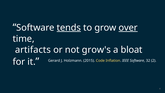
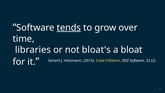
over underline: present -> none
artifacts: artifacts -> libraries
grow's: grow's -> bloat's
